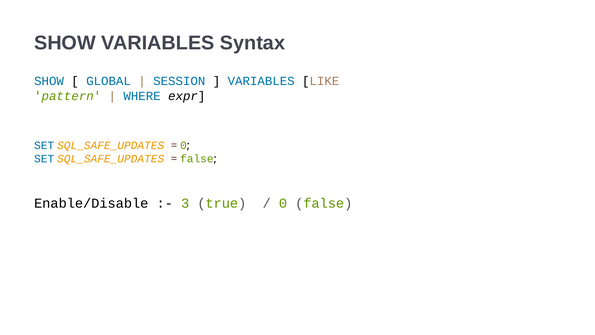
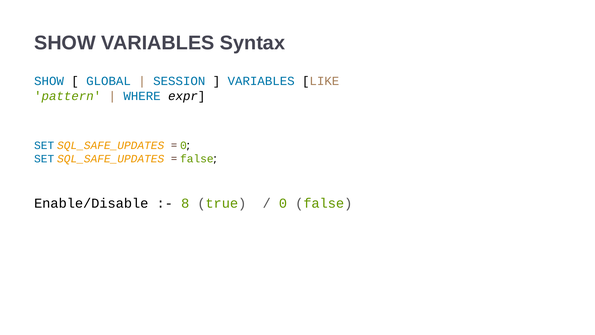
3: 3 -> 8
